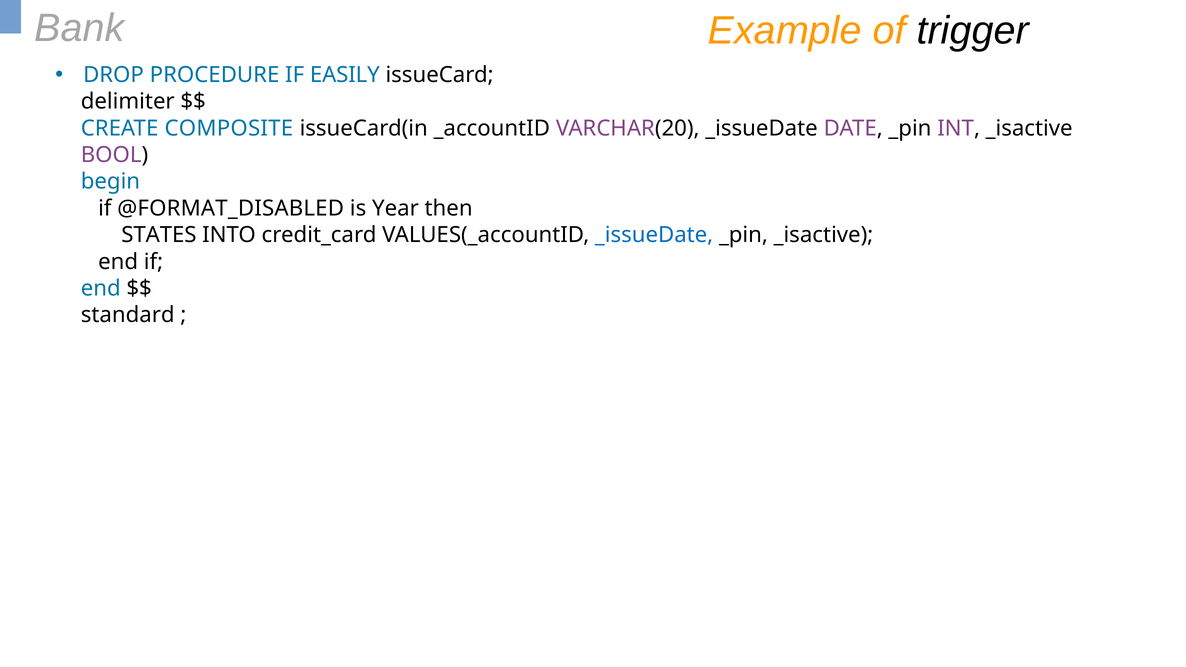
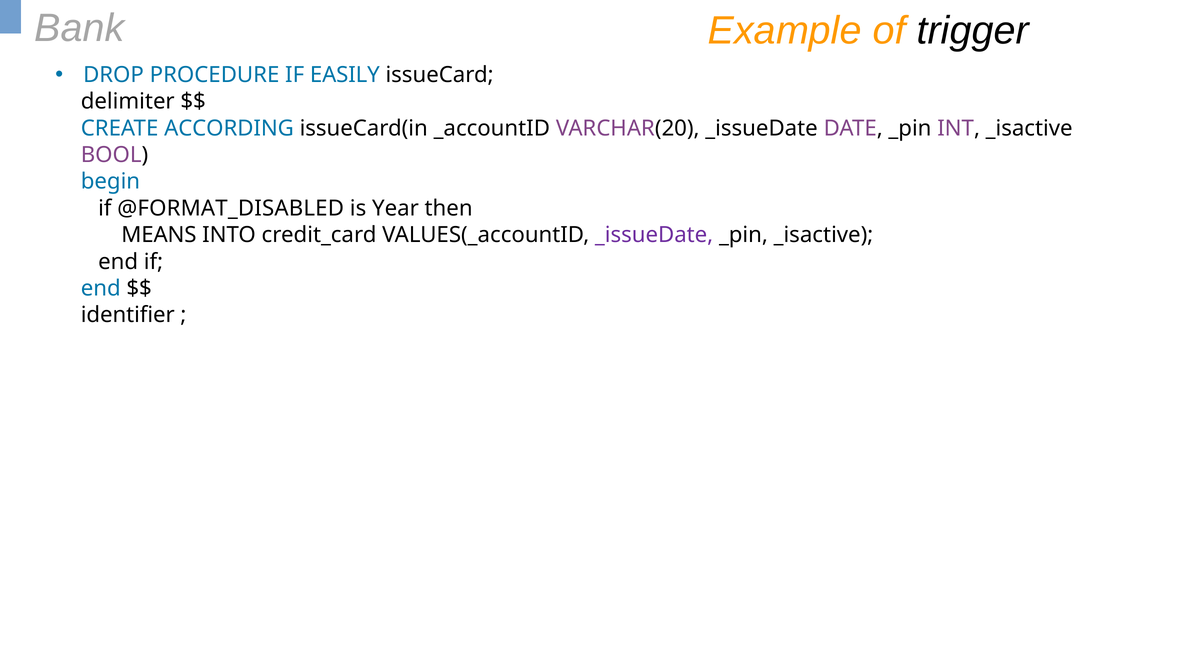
COMPOSITE: COMPOSITE -> ACCORDING
STATES: STATES -> MEANS
_issueDate at (654, 235) colour: blue -> purple
standard: standard -> identifier
